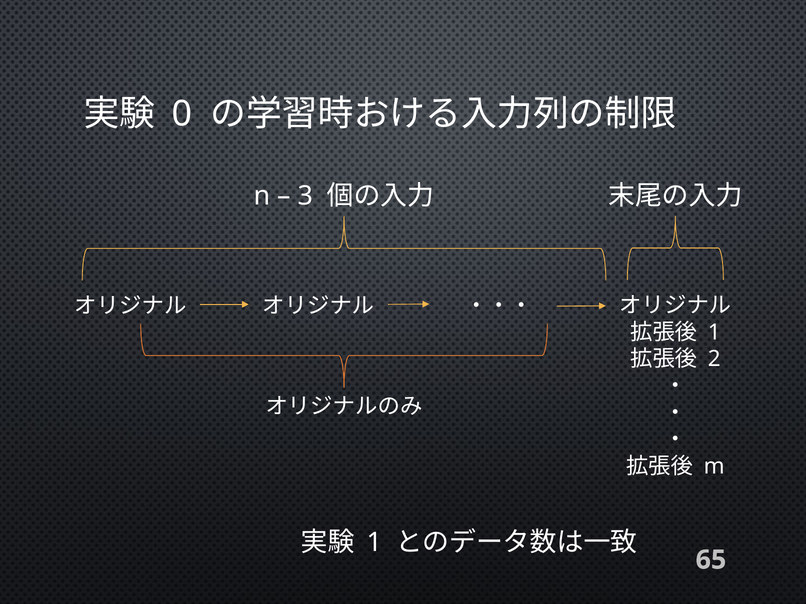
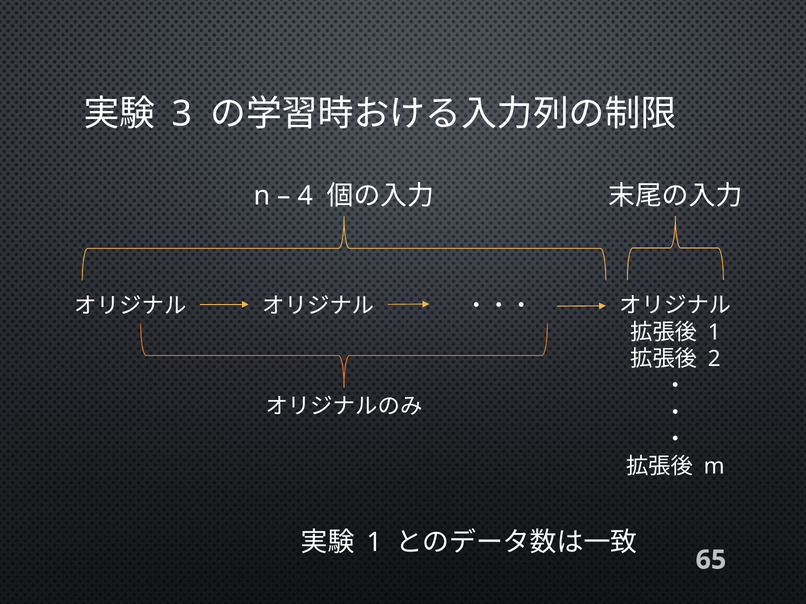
0: 0 -> 3
3: 3 -> 4
